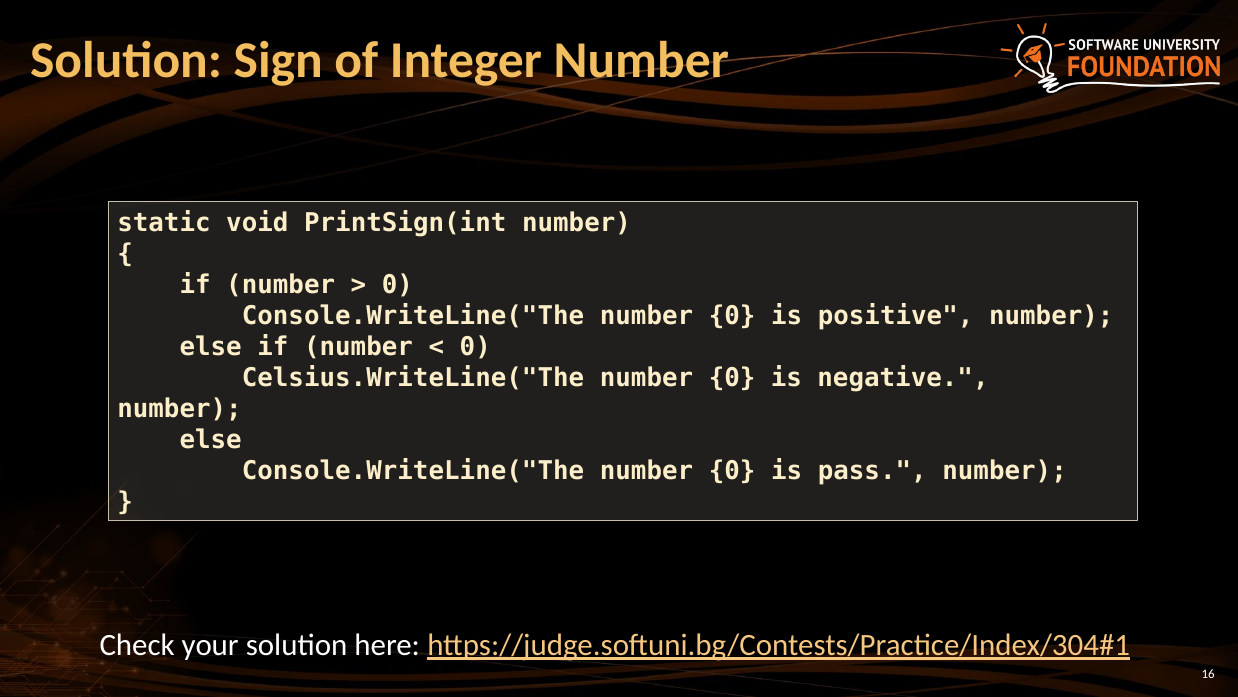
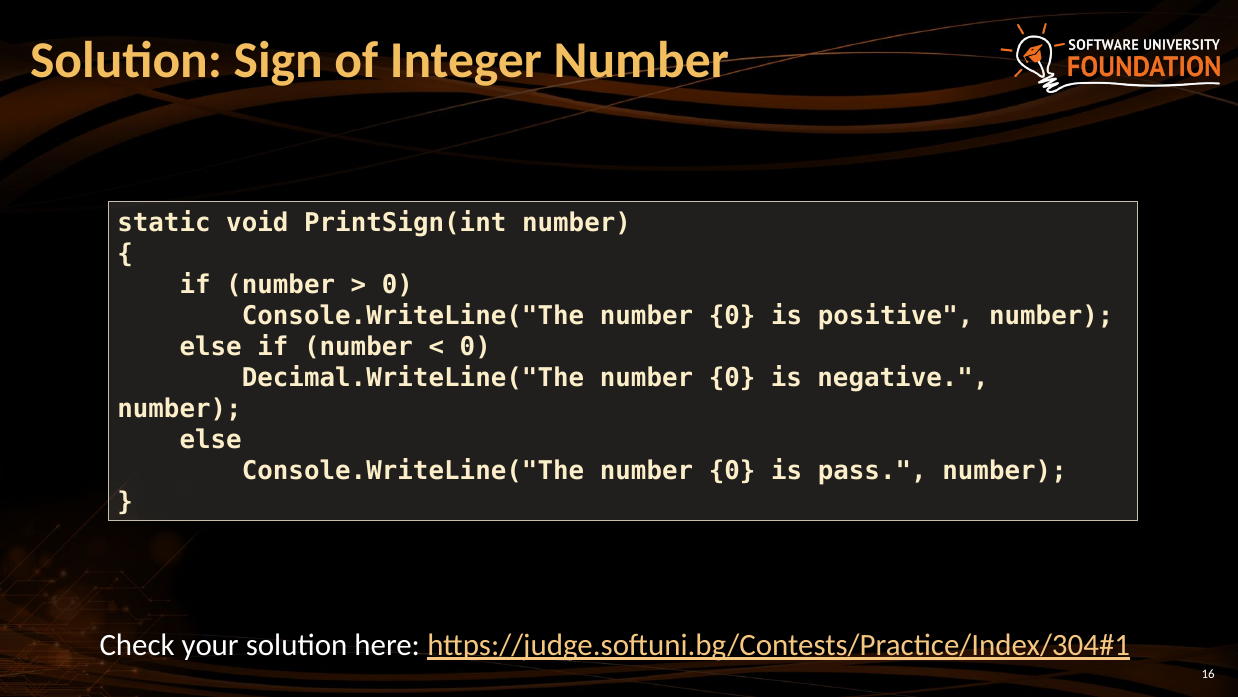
Celsius.WriteLine("The: Celsius.WriteLine("The -> Decimal.WriteLine("The
